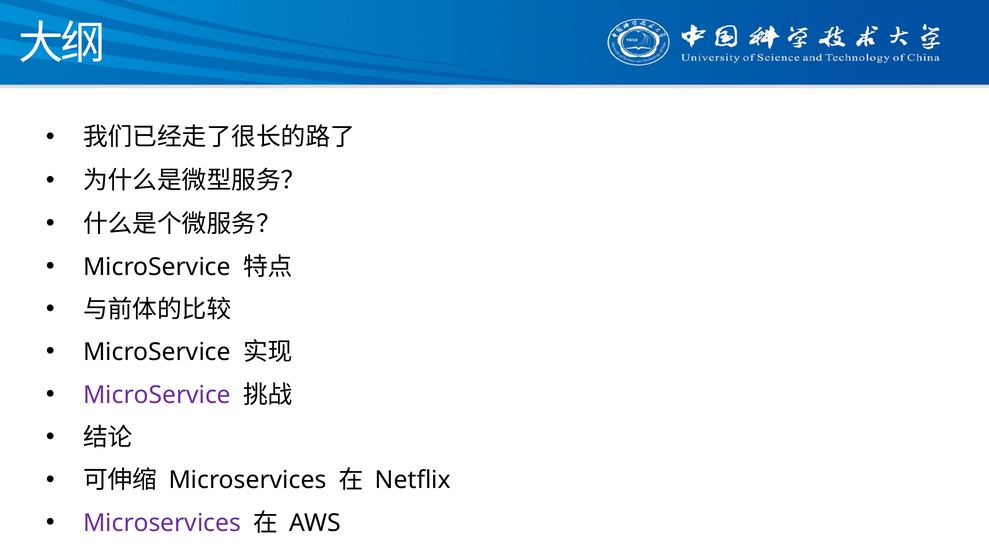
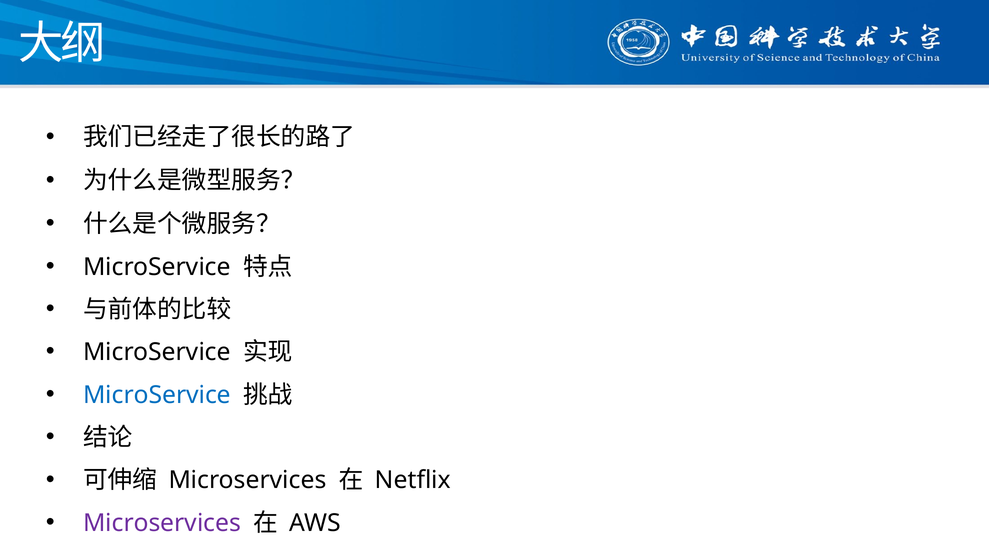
MicroService at (157, 395) colour: purple -> blue
